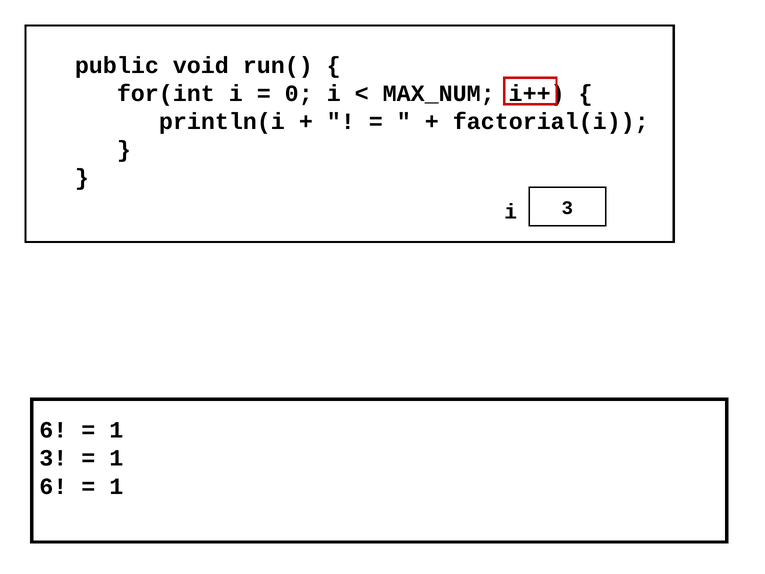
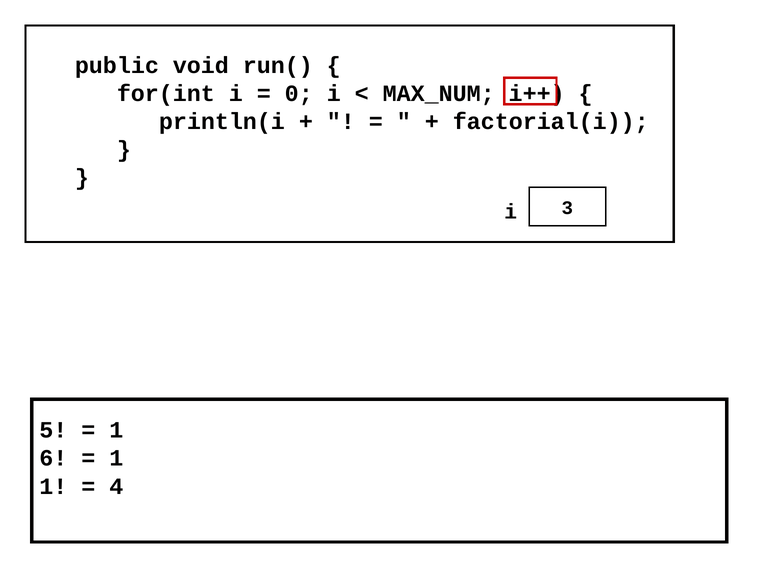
6 at (53, 430): 6 -> 5
3 at (53, 458): 3 -> 6
6 at (53, 486): 6 -> 1
1 at (116, 486): 1 -> 4
